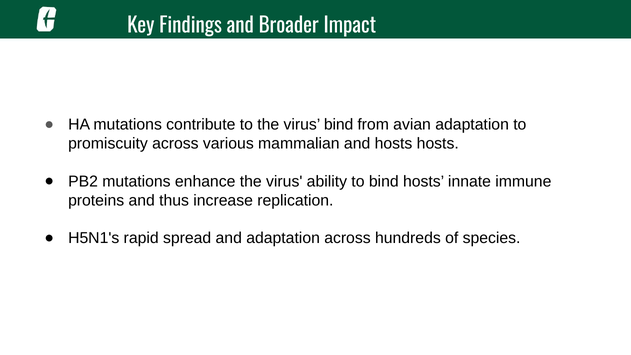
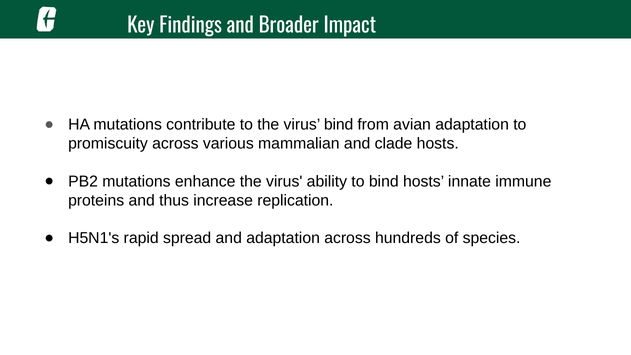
and hosts: hosts -> clade
